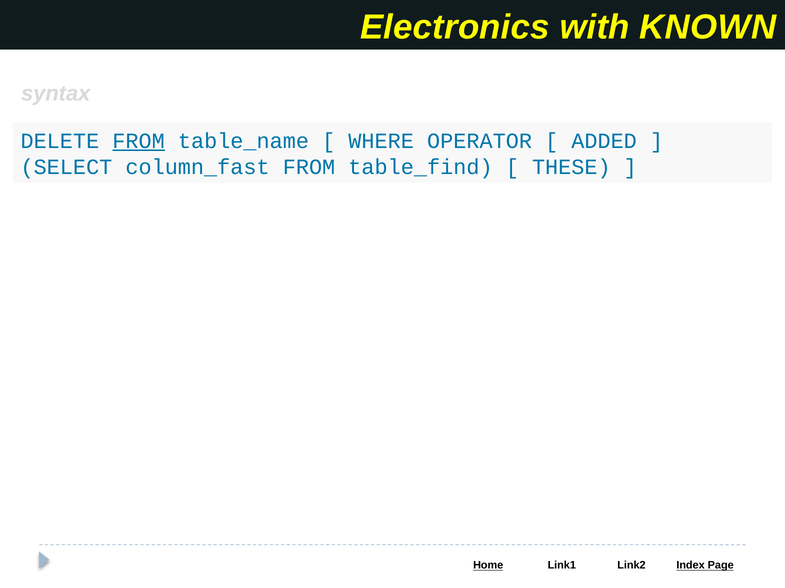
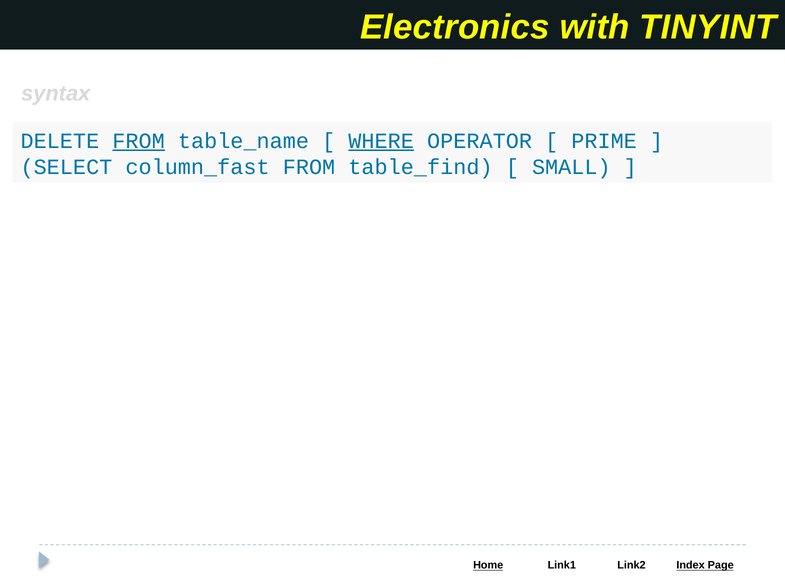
KNOWN: KNOWN -> TINYINT
WHERE underline: none -> present
ADDED: ADDED -> PRIME
THESE: THESE -> SMALL
